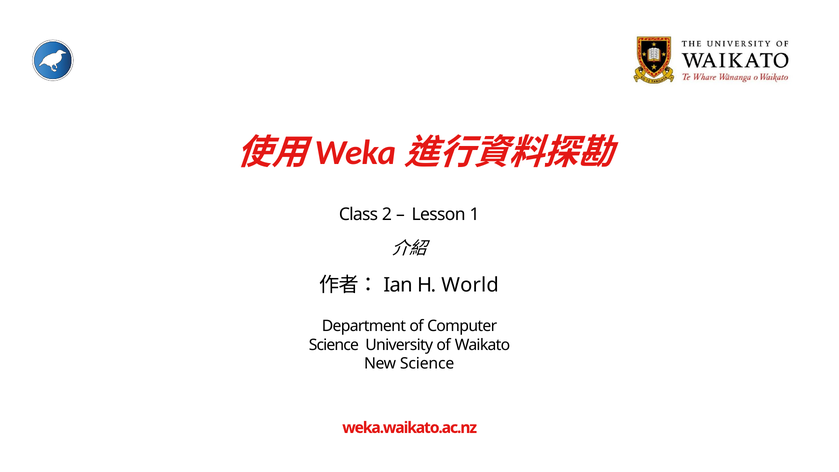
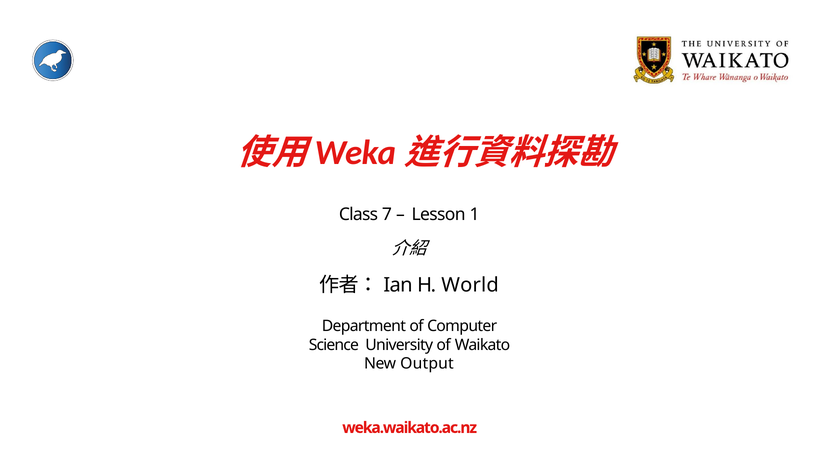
2: 2 -> 7
New Science: Science -> Output
